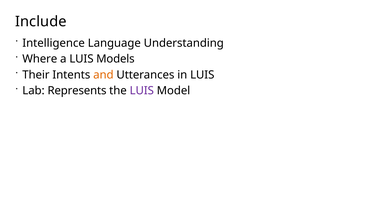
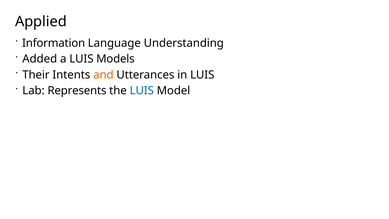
Include: Include -> Applied
Intelligence: Intelligence -> Information
Where: Where -> Added
LUIS at (142, 91) colour: purple -> blue
